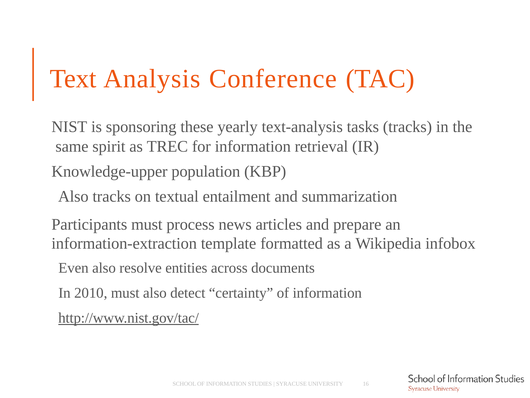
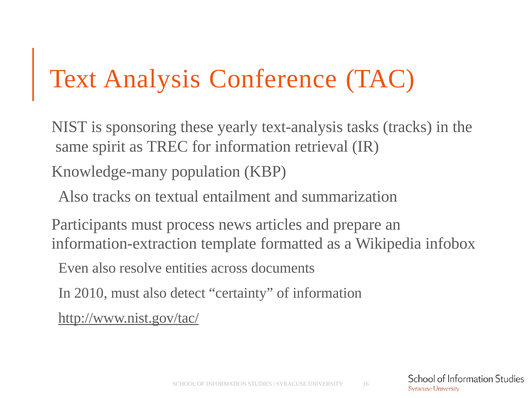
Knowledge-upper: Knowledge-upper -> Knowledge-many
